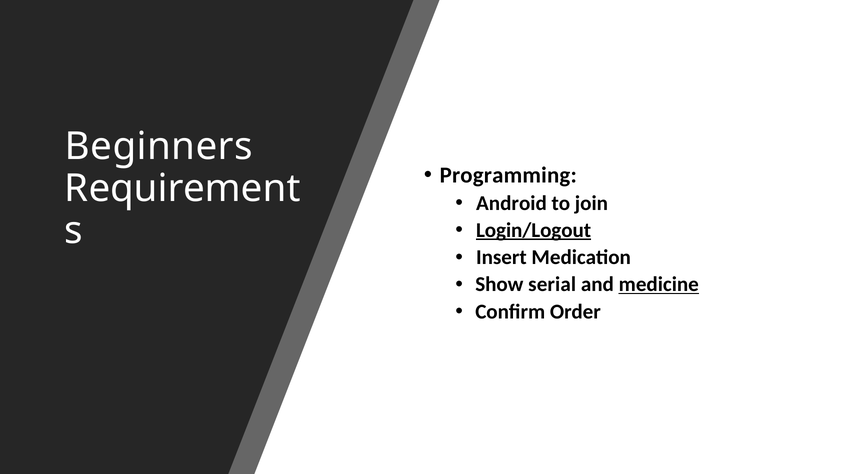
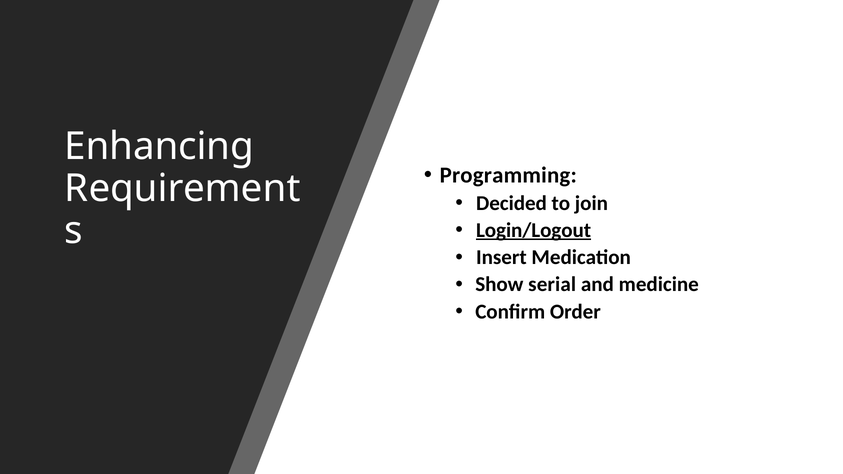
Beginners: Beginners -> Enhancing
Android: Android -> Decided
medicine underline: present -> none
